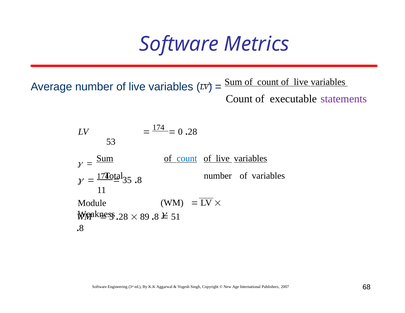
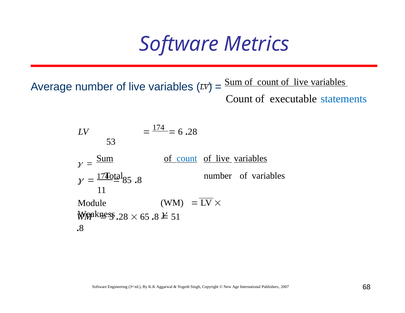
statements colour: purple -> blue
0: 0 -> 6
35: 35 -> 85
89: 89 -> 65
